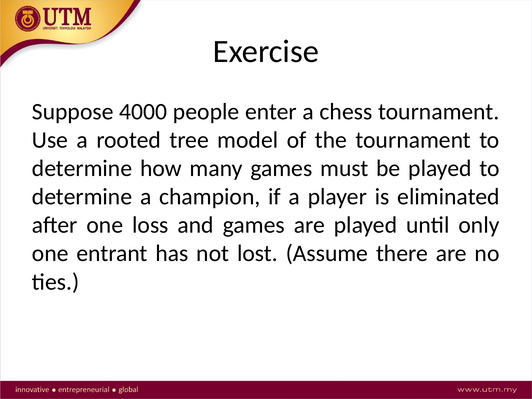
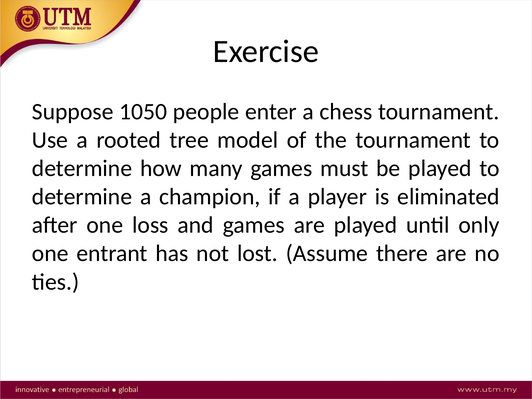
4000: 4000 -> 1050
